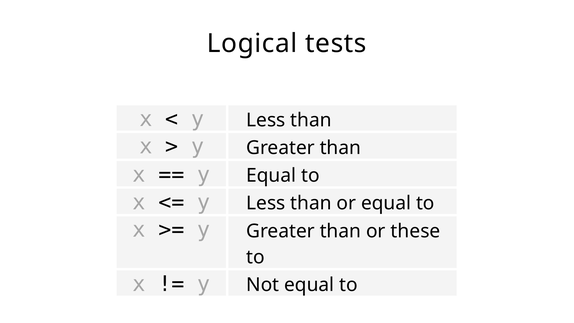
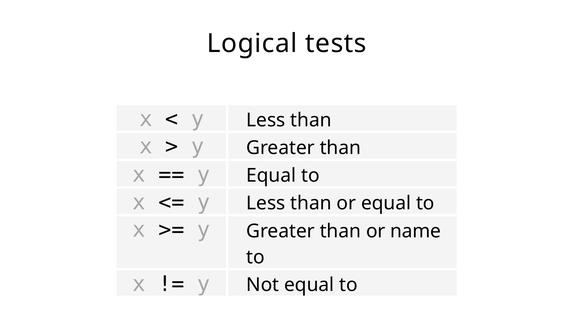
these: these -> name
